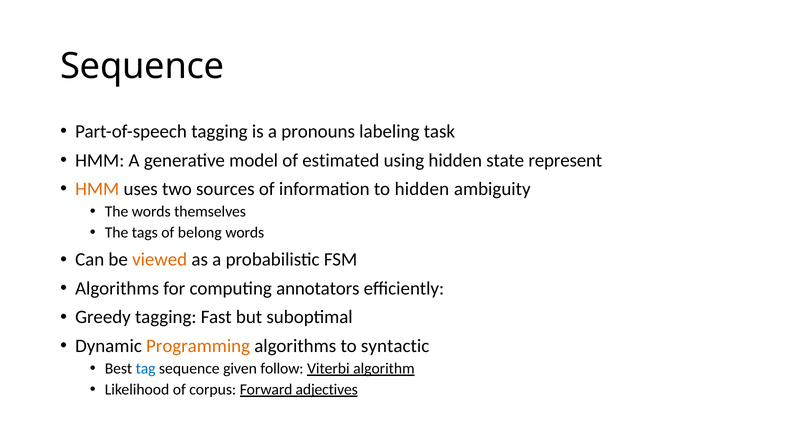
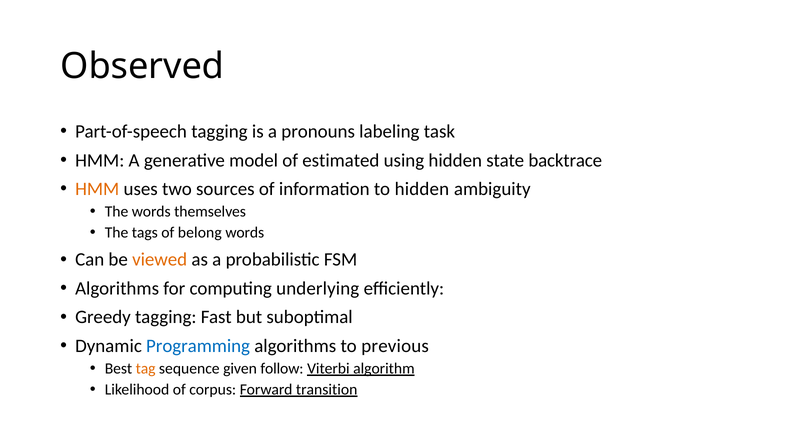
Sequence at (142, 66): Sequence -> Observed
represent: represent -> backtrace
annotators: annotators -> underlying
Programming colour: orange -> blue
syntactic: syntactic -> previous
tag colour: blue -> orange
adjectives: adjectives -> transition
